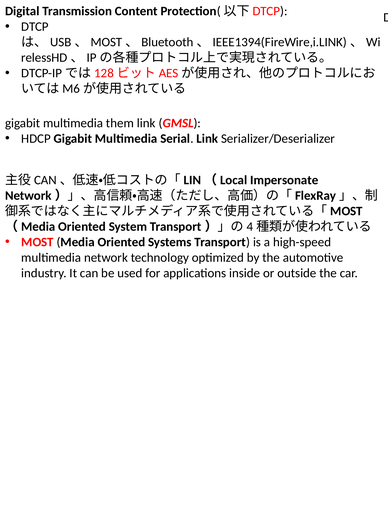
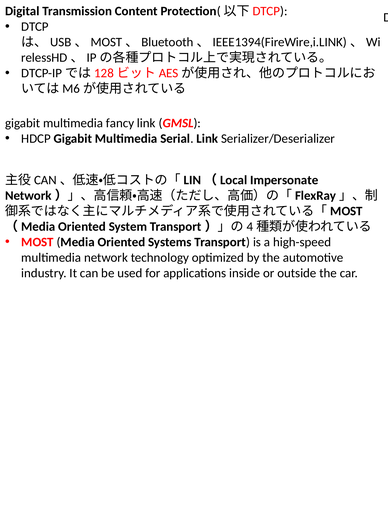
them: them -> fancy
